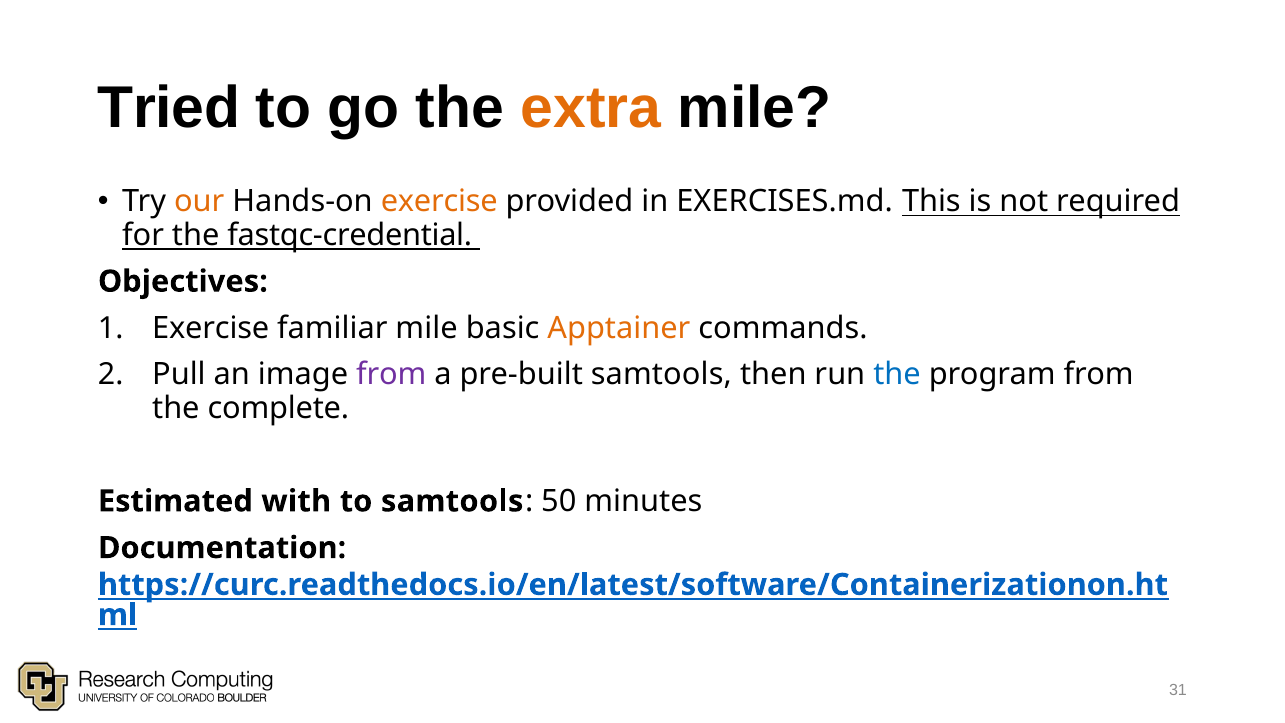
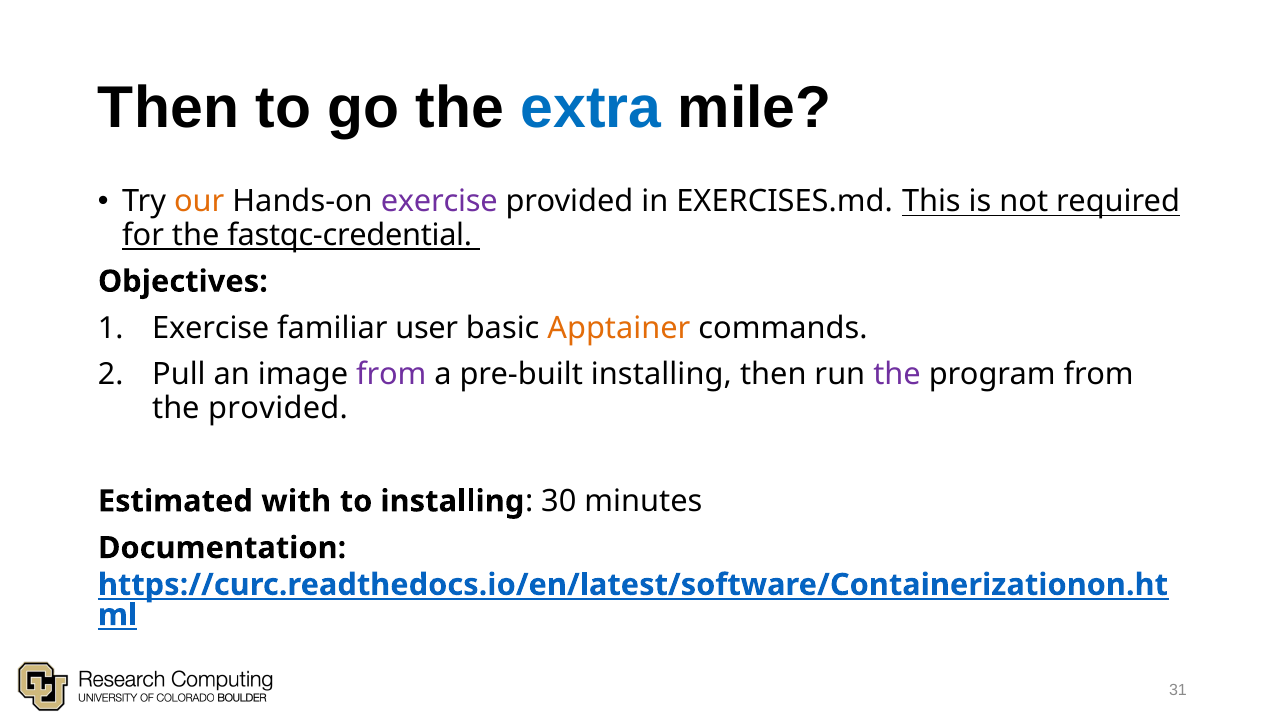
Tried at (169, 108): Tried -> Then
extra colour: orange -> blue
exercise at (439, 202) colour: orange -> purple
familiar mile: mile -> user
pre-built samtools: samtools -> installing
the at (897, 375) colour: blue -> purple
the complete: complete -> provided
to samtools: samtools -> installing
50: 50 -> 30
